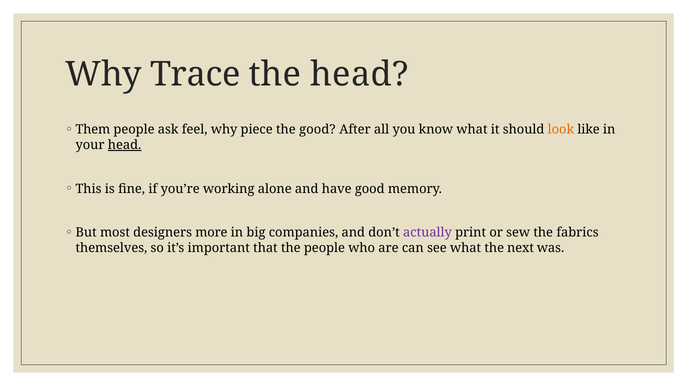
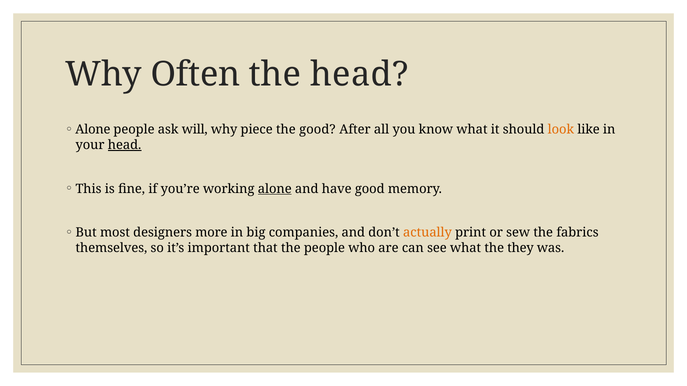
Trace: Trace -> Often
Them at (93, 130): Them -> Alone
feel: feel -> will
alone at (275, 189) underline: none -> present
actually colour: purple -> orange
next: next -> they
